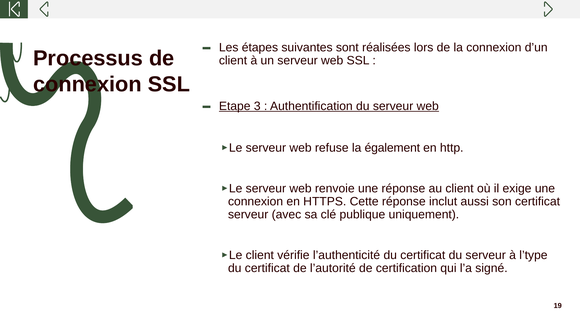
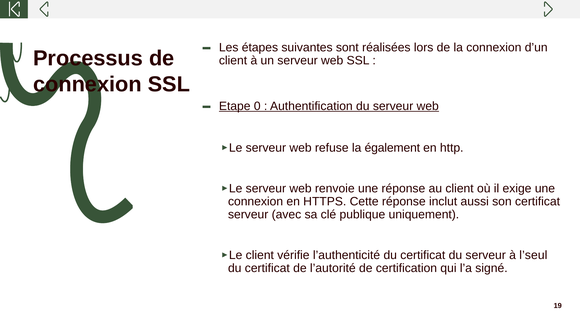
3: 3 -> 0
l’type: l’type -> l’seul
